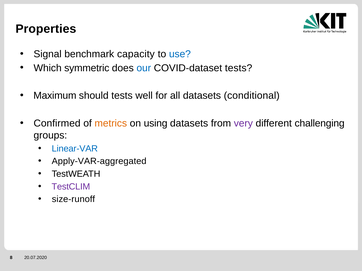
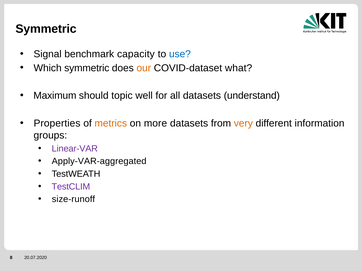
Properties at (46, 29): Properties -> Symmetric
our colour: blue -> orange
COVID-dataset tests: tests -> what
should tests: tests -> topic
conditional: conditional -> understand
Confirmed: Confirmed -> Properties
using: using -> more
very colour: purple -> orange
challenging: challenging -> information
Linear-VAR colour: blue -> purple
